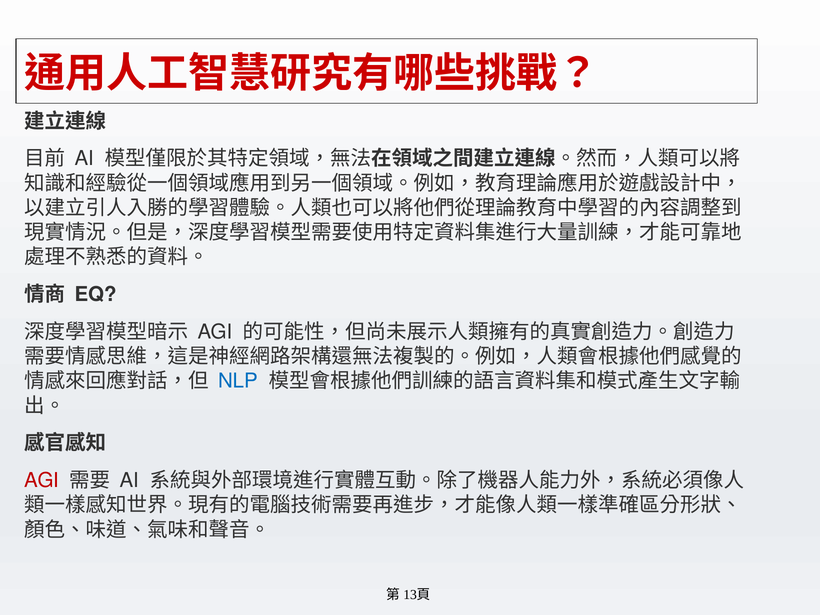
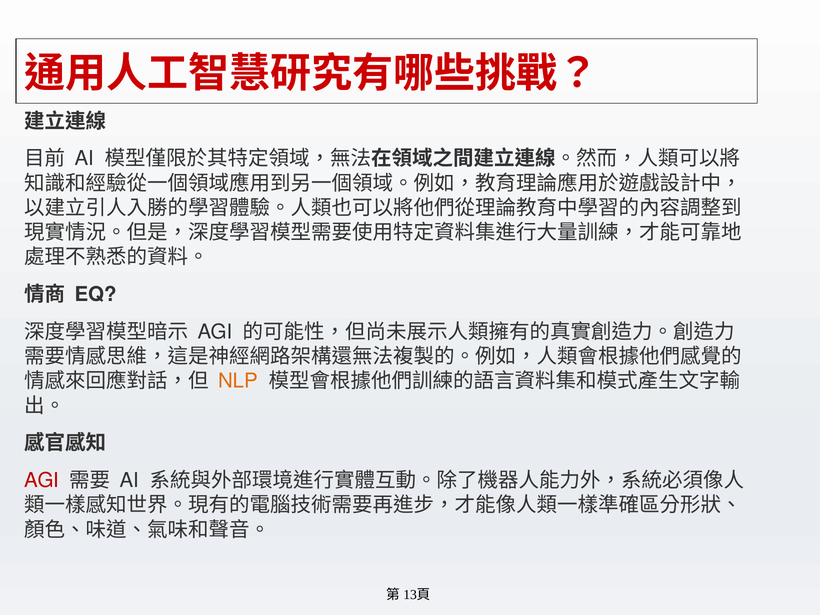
NLP colour: blue -> orange
